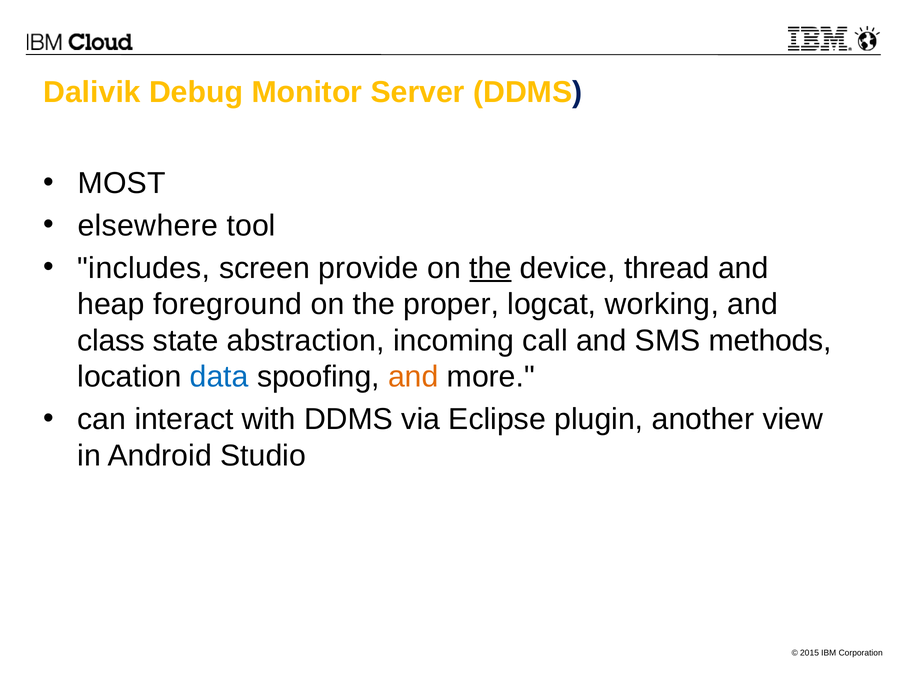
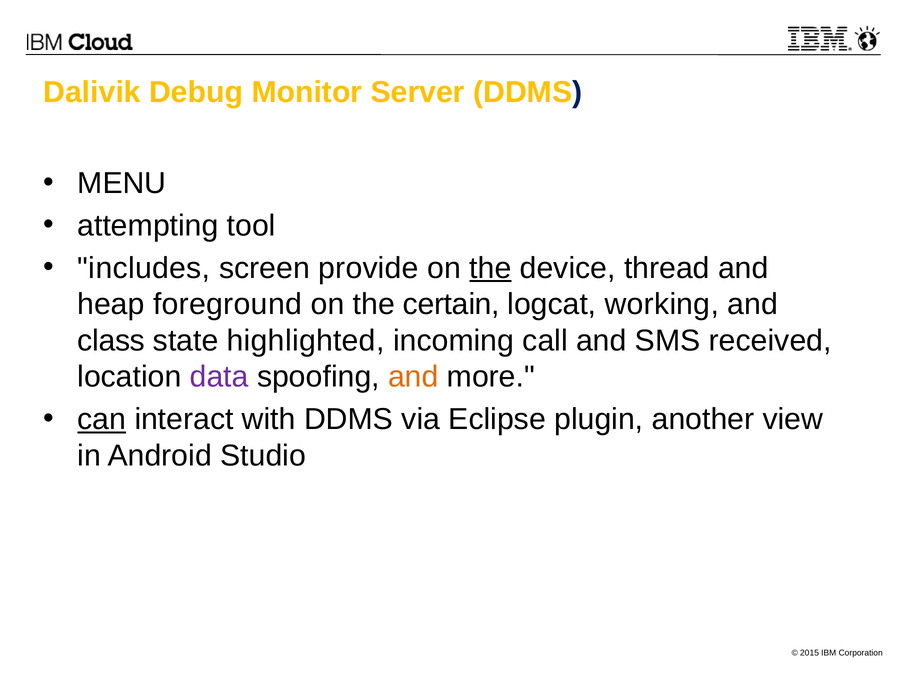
MOST: MOST -> MENU
elsewhere: elsewhere -> attempting
proper: proper -> certain
abstraction: abstraction -> highlighted
methods: methods -> received
data colour: blue -> purple
can underline: none -> present
